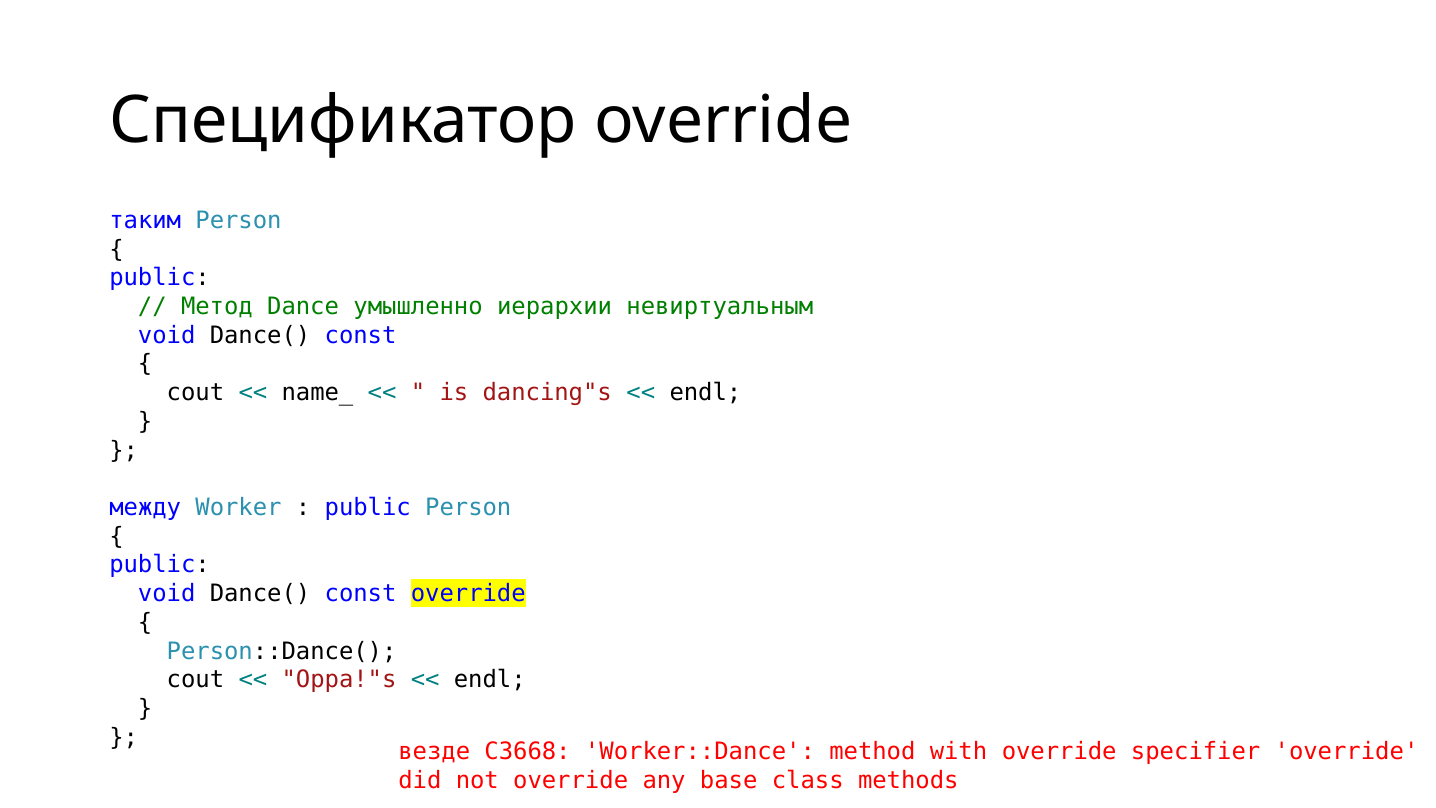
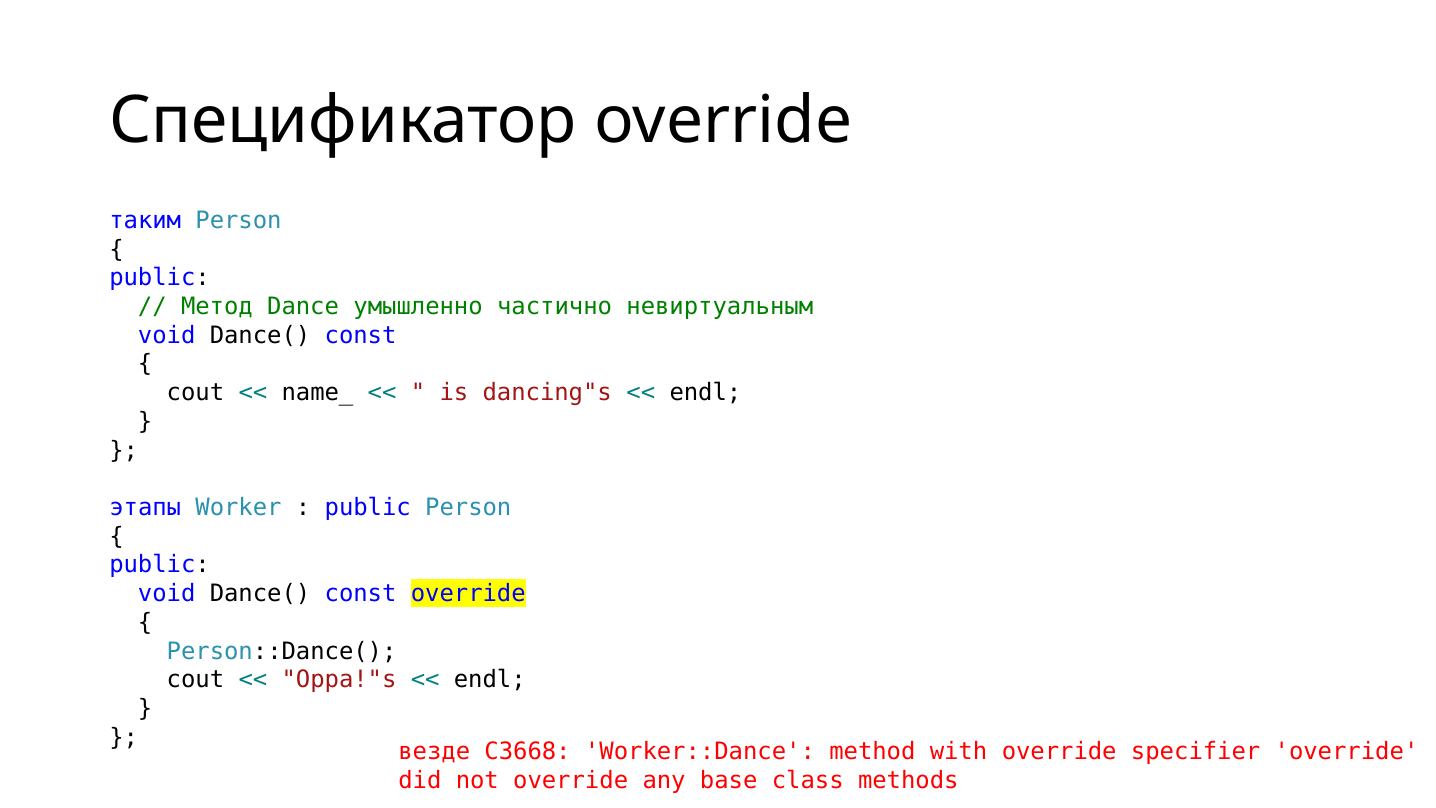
иерархии: иерархии -> частично
между: между -> этапы
